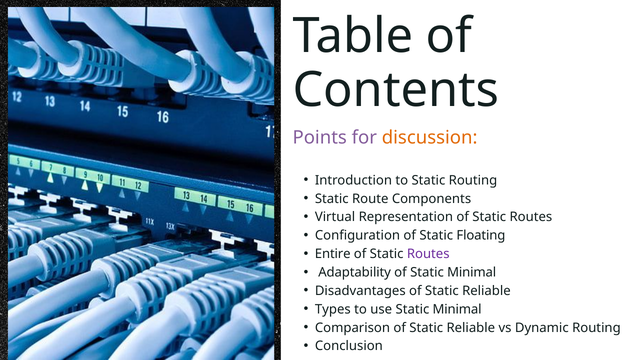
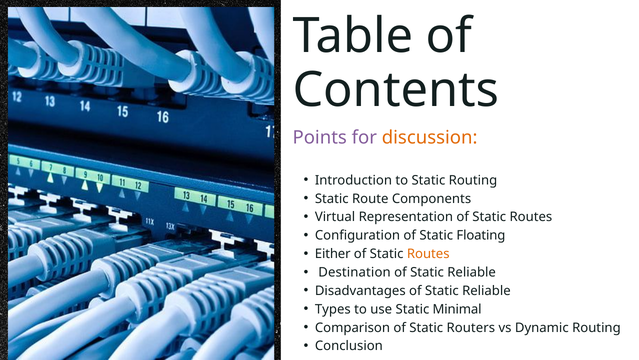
Entire: Entire -> Either
Routes at (428, 254) colour: purple -> orange
Adaptability: Adaptability -> Destination
Minimal at (472, 272): Minimal -> Reliable
Comparison of Static Reliable: Reliable -> Routers
